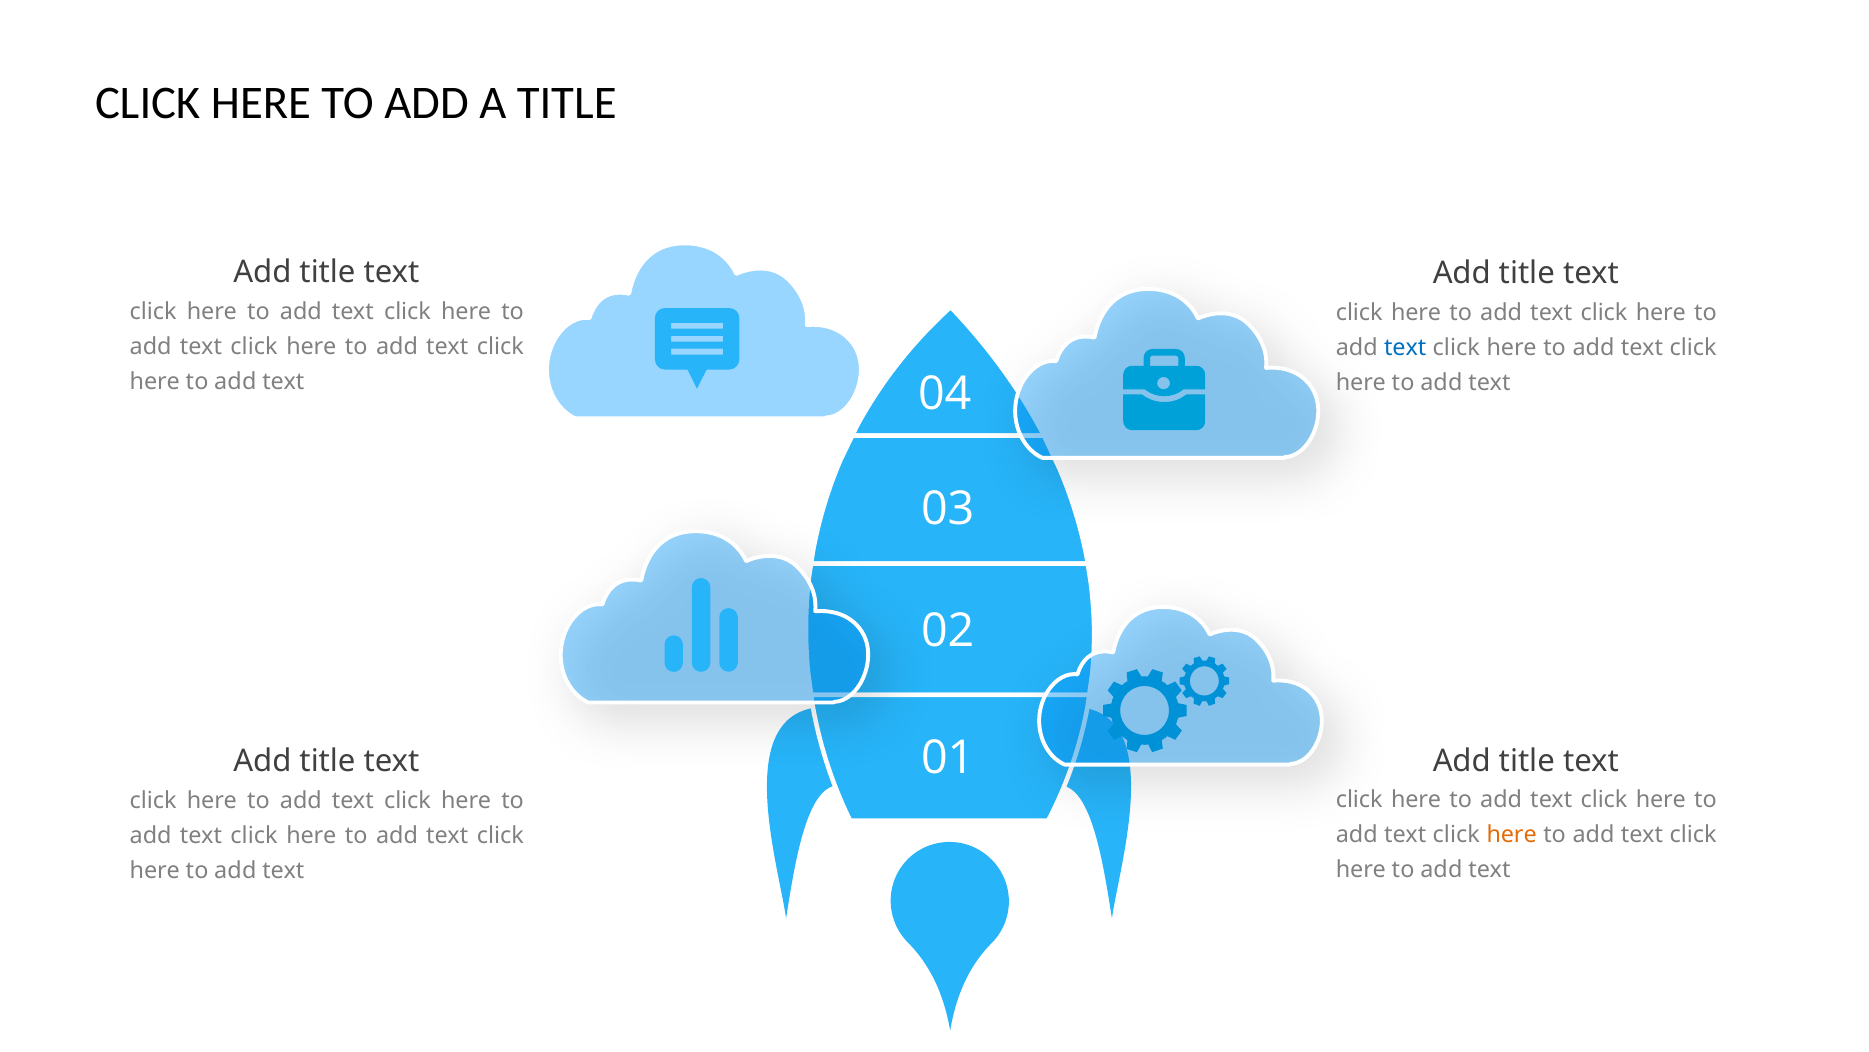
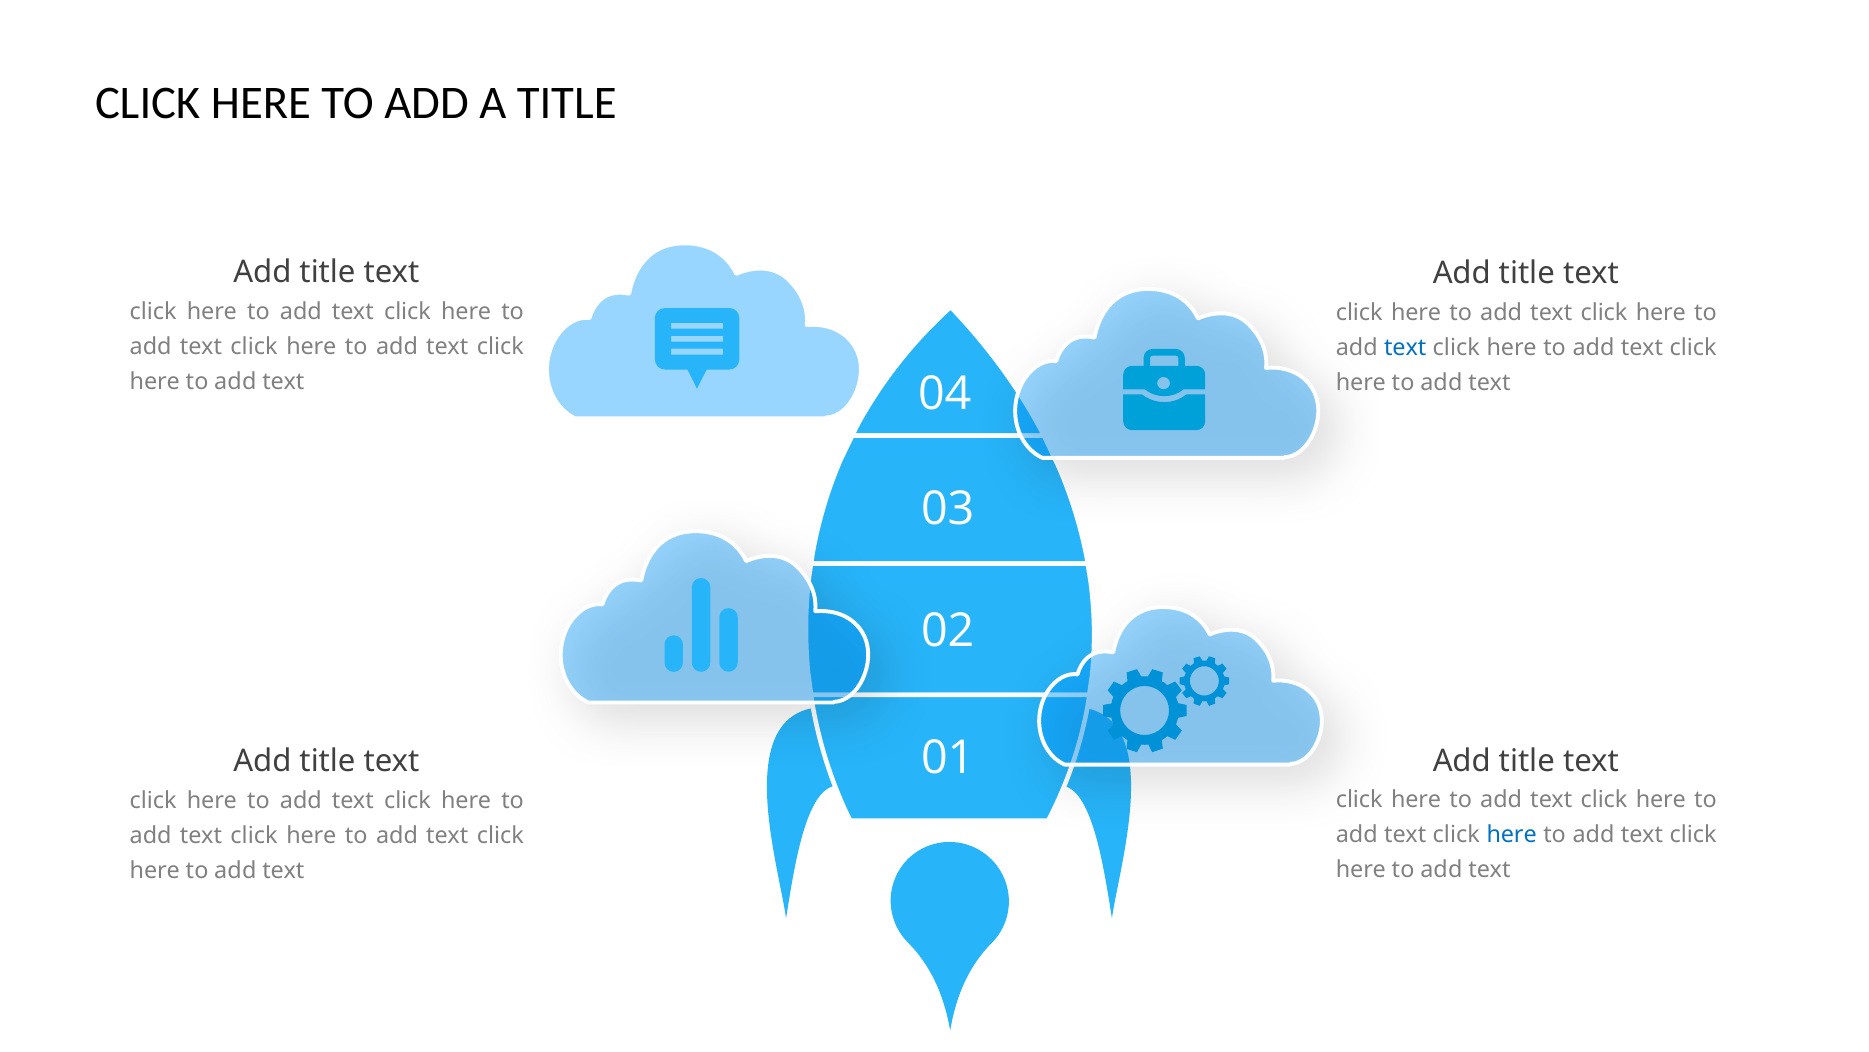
here at (1512, 835) colour: orange -> blue
